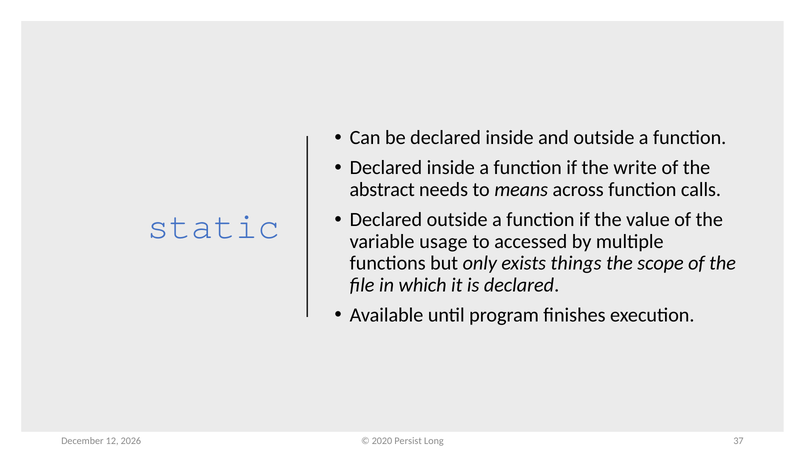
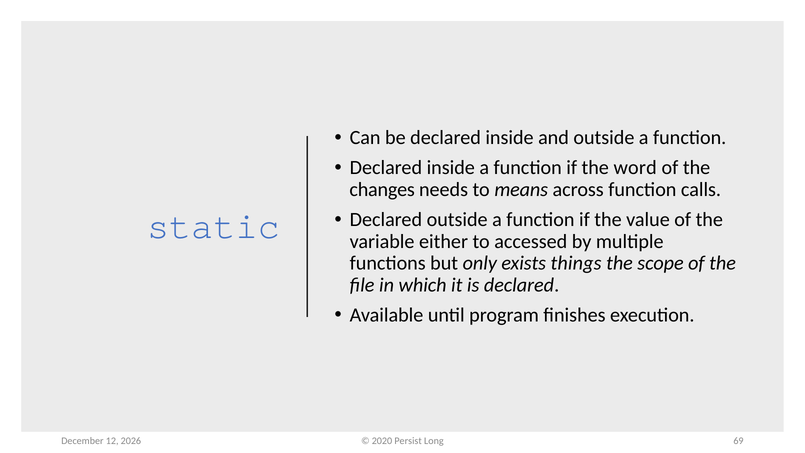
write: write -> word
abstract: abstract -> changes
usage: usage -> either
37: 37 -> 69
